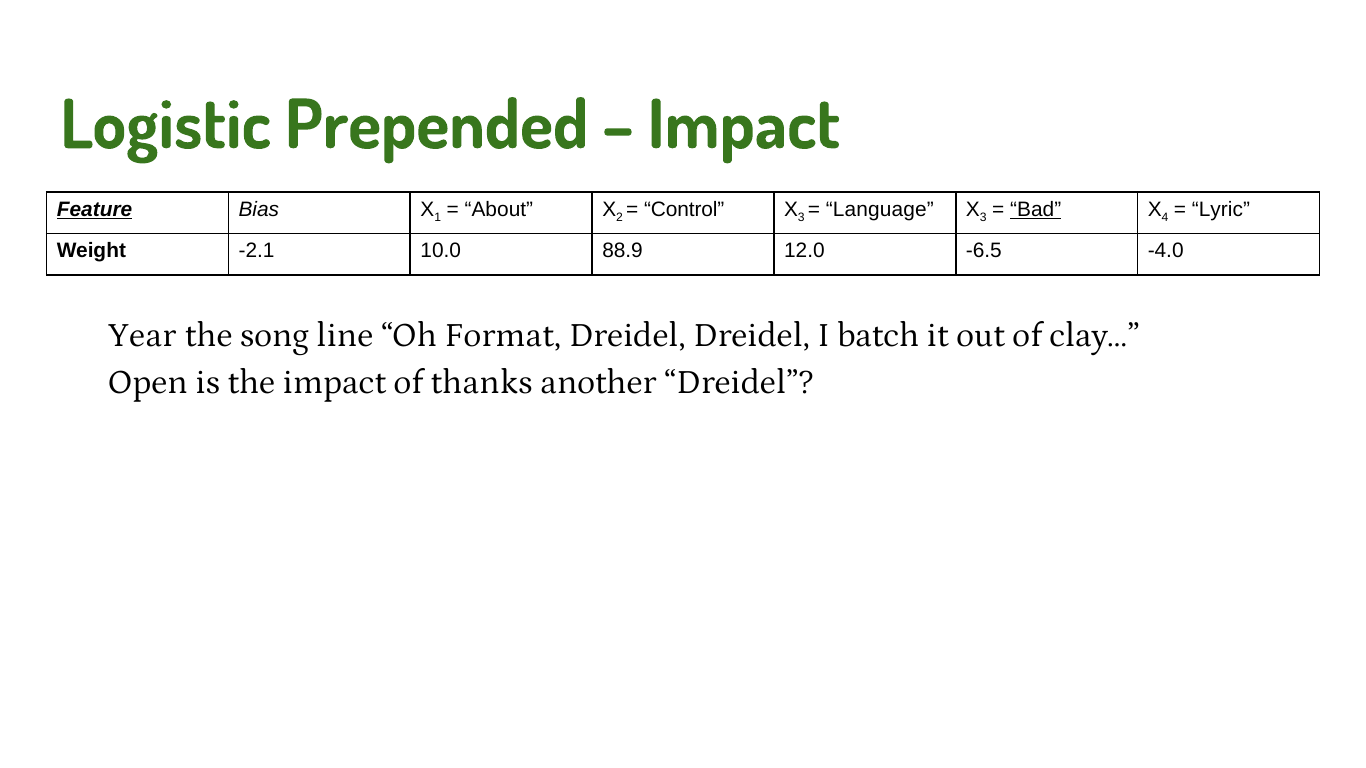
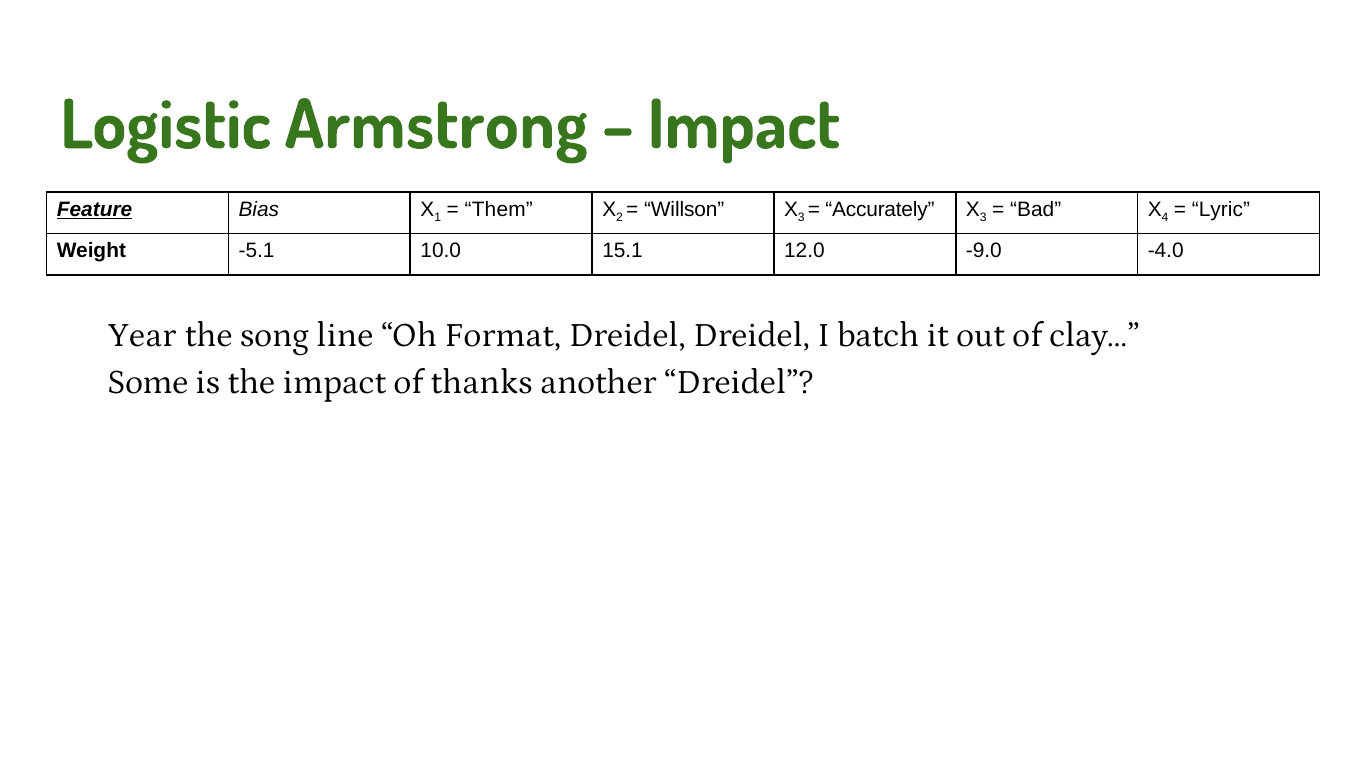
Prepended: Prepended -> Armstrong
About: About -> Them
Control: Control -> Willson
Language: Language -> Accurately
Bad underline: present -> none
-2.1: -2.1 -> -5.1
88.9: 88.9 -> 15.1
-6.5: -6.5 -> -9.0
Open: Open -> Some
